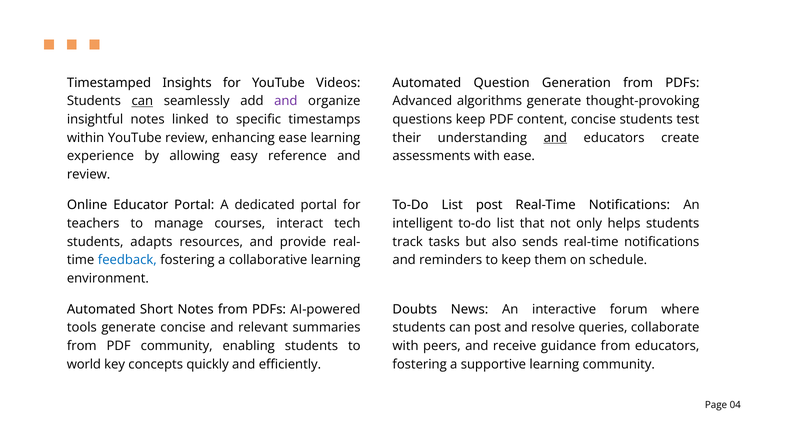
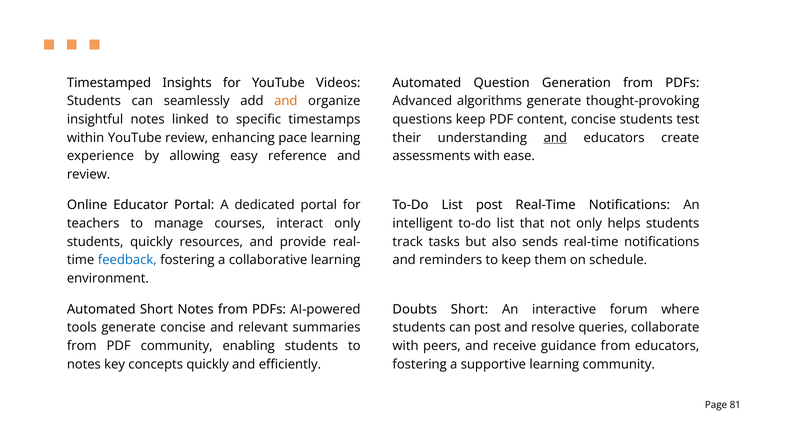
can at (142, 101) underline: present -> none
and at (286, 101) colour: purple -> orange
enhancing ease: ease -> pace
interact tech: tech -> only
students adapts: adapts -> quickly
Doubts News: News -> Short
world at (84, 364): world -> notes
04: 04 -> 81
